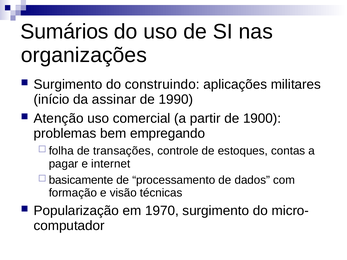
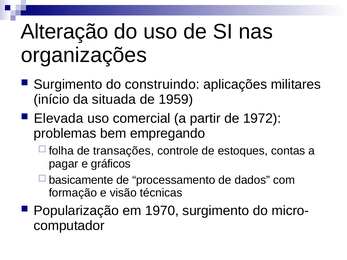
Sumários: Sumários -> Alteração
assinar: assinar -> situada
1990: 1990 -> 1959
Atenção: Atenção -> Elevada
1900: 1900 -> 1972
internet: internet -> gráficos
